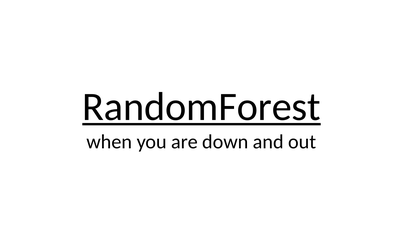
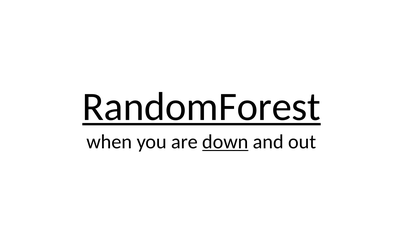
down underline: none -> present
